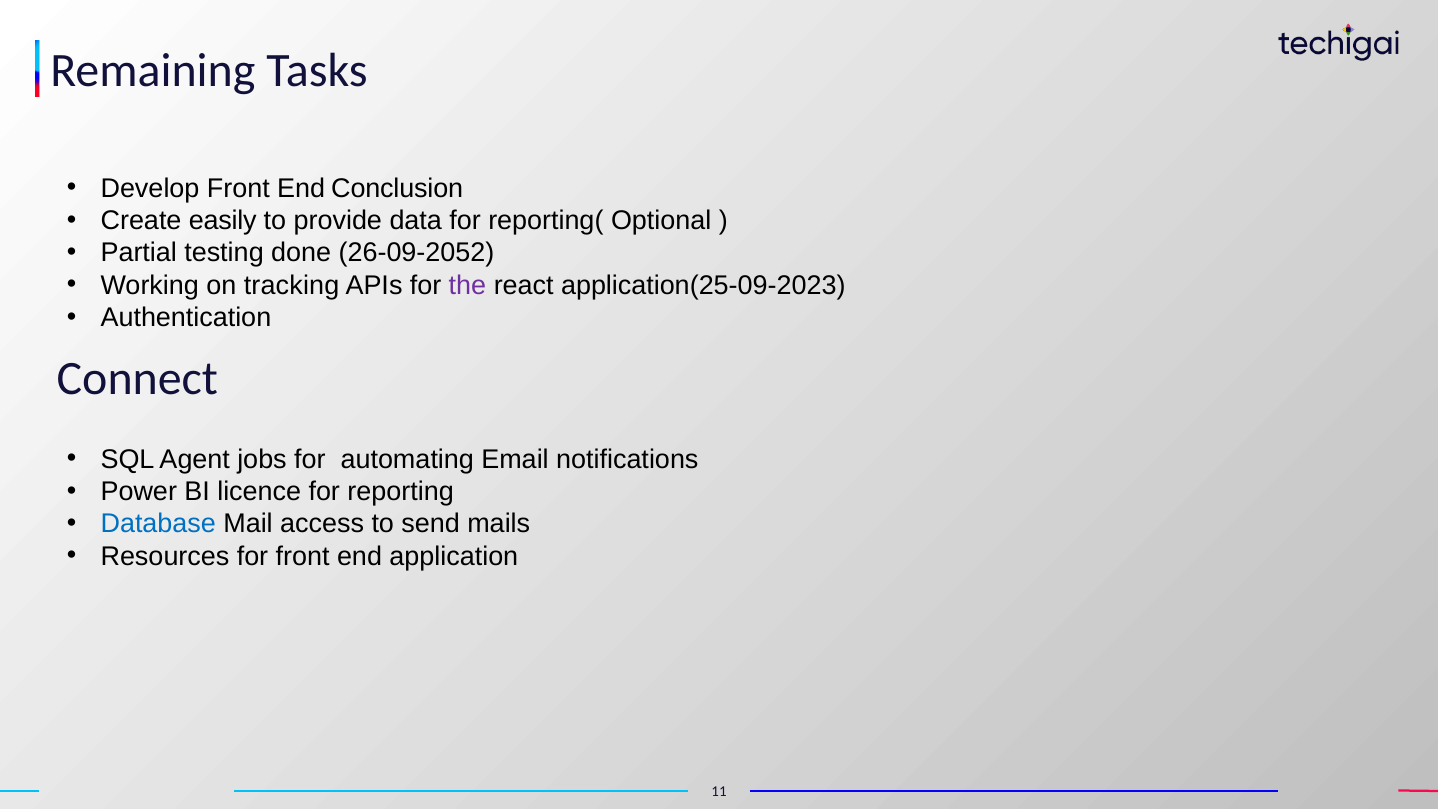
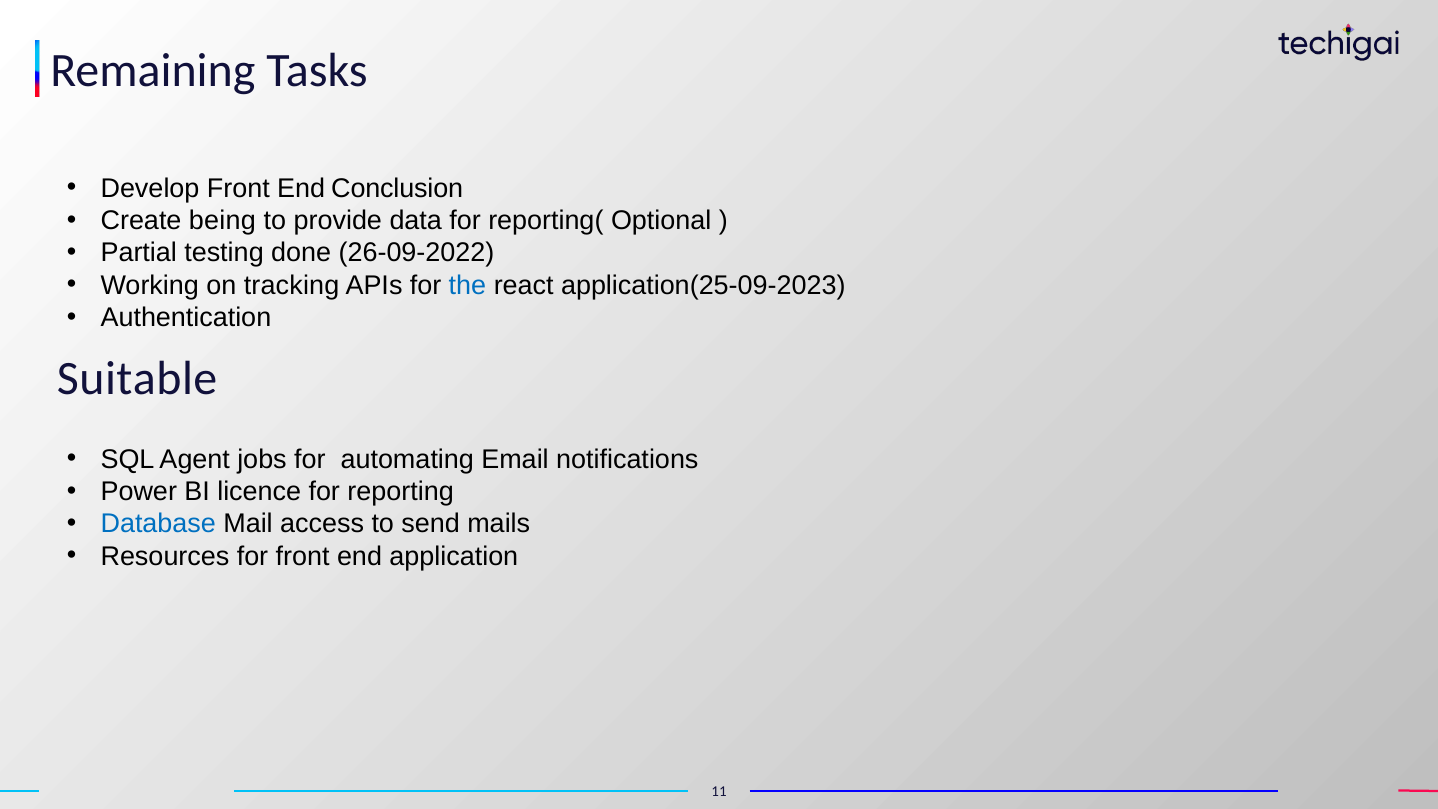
easily: easily -> being
26-09-2052: 26-09-2052 -> 26-09-2022
the colour: purple -> blue
Connect: Connect -> Suitable
